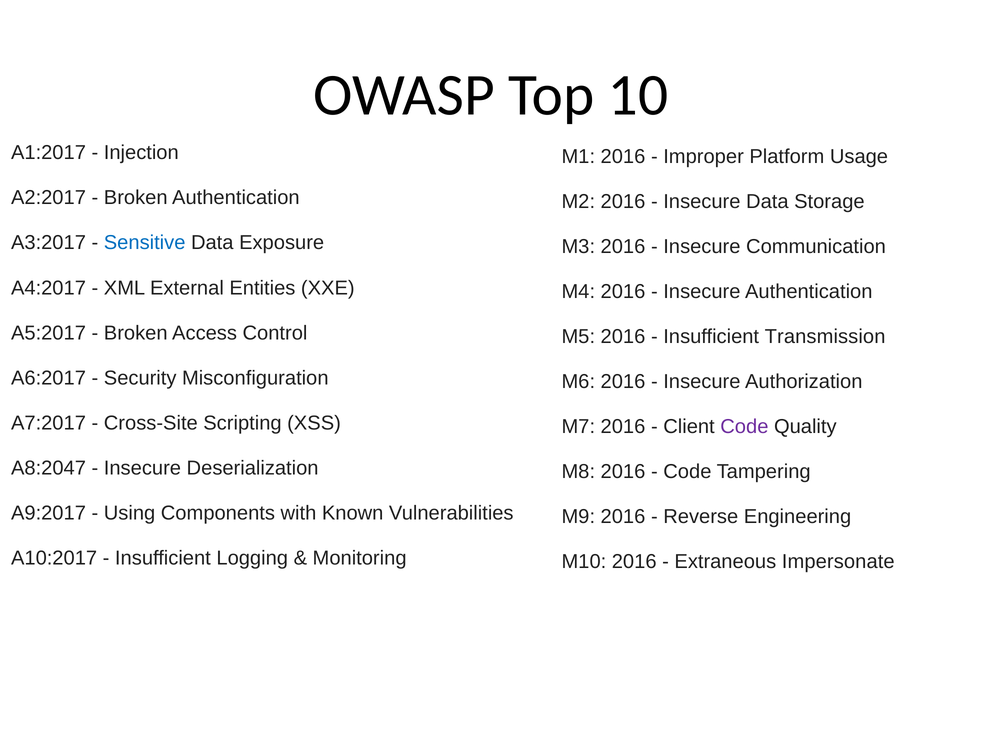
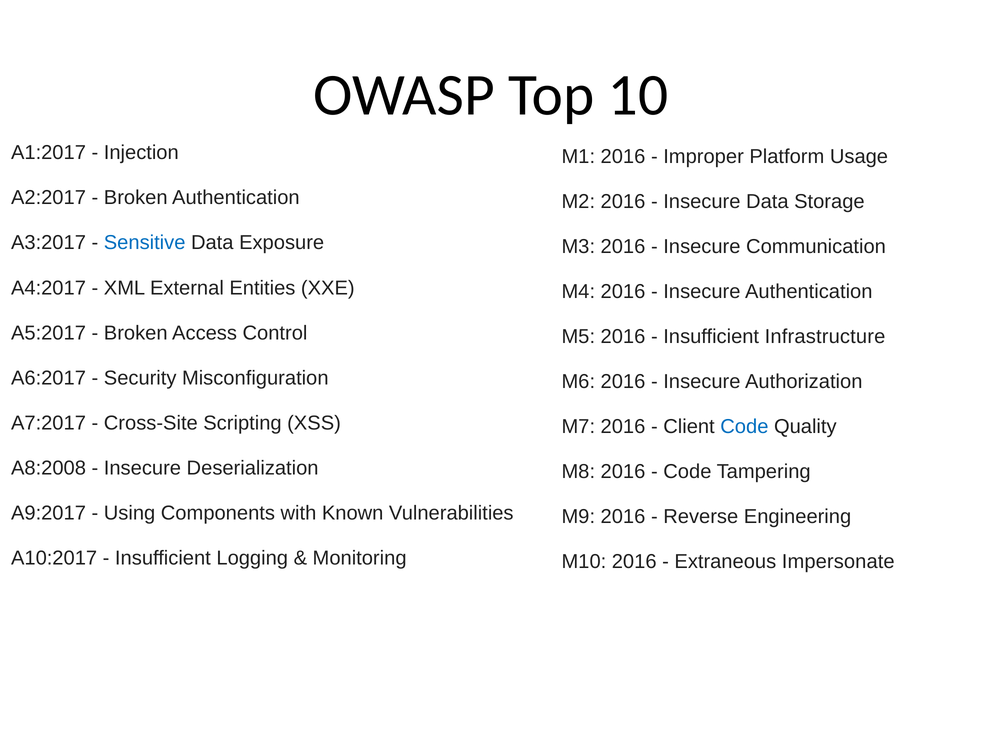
Transmission: Transmission -> Infrastructure
Code at (744, 427) colour: purple -> blue
A8:2047: A8:2047 -> A8:2008
